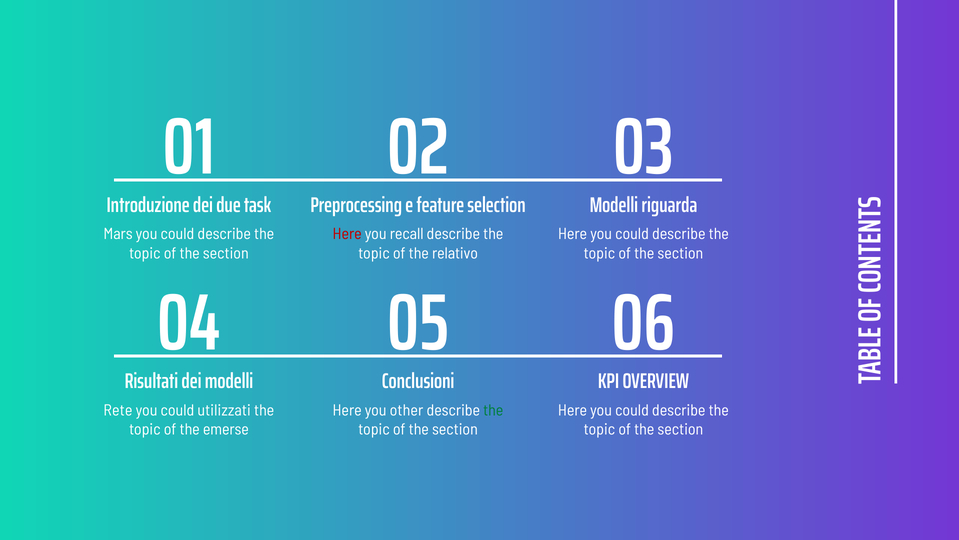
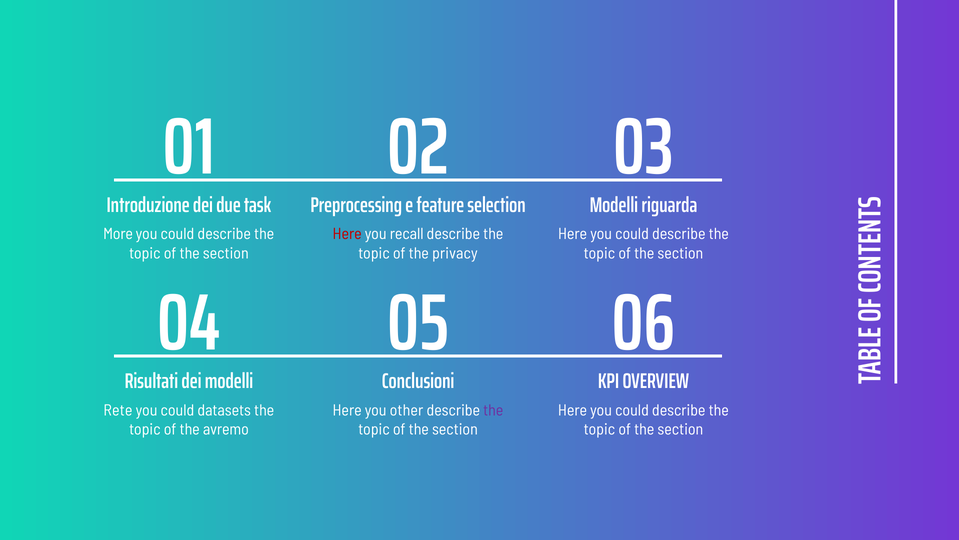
Mars: Mars -> More
relativo: relativo -> privacy
utilizzati: utilizzati -> datasets
the at (493, 410) colour: green -> purple
emerse: emerse -> avremo
